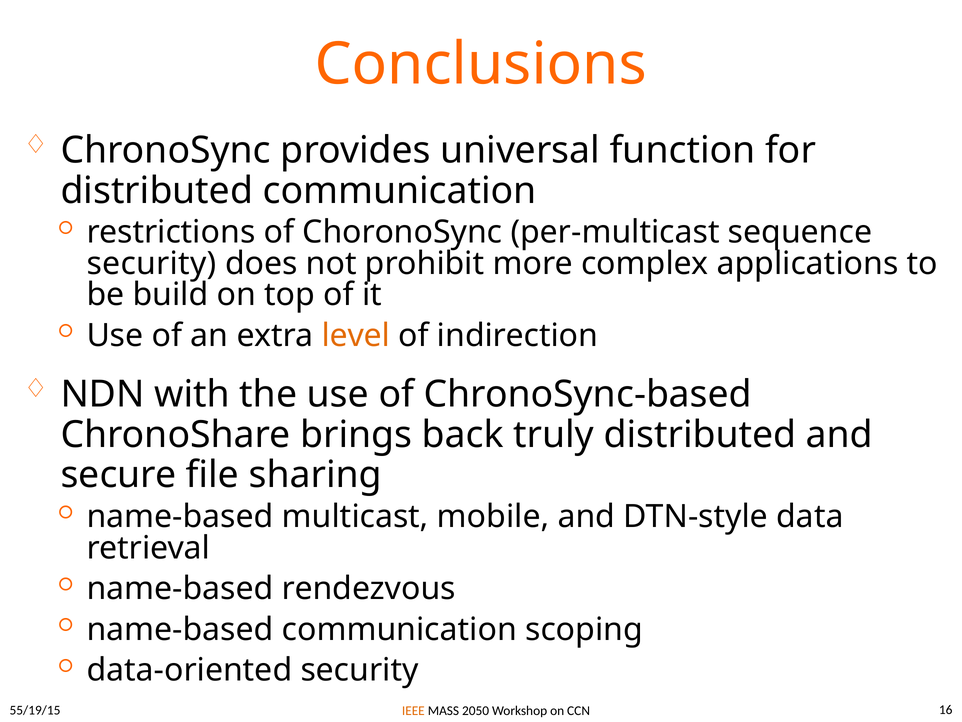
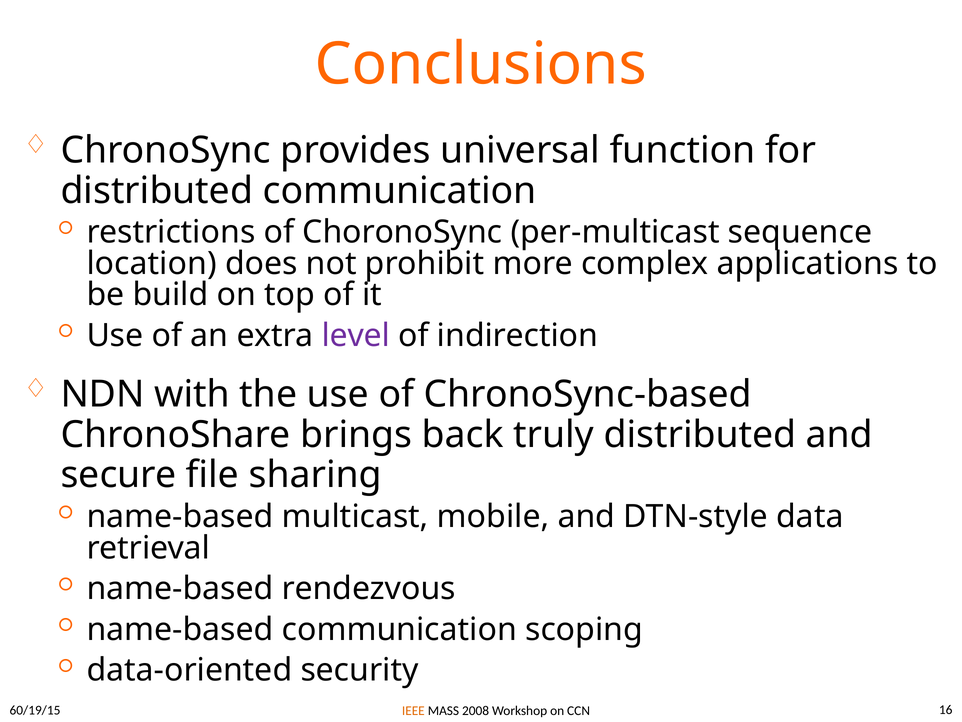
security at (151, 263): security -> location
level colour: orange -> purple
55/19/15: 55/19/15 -> 60/19/15
2050: 2050 -> 2008
